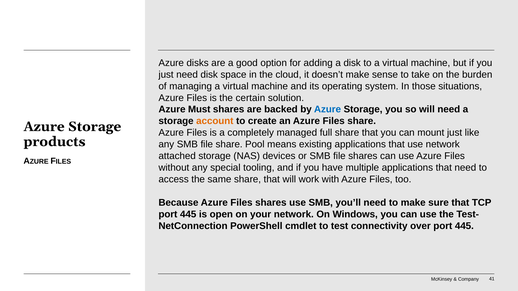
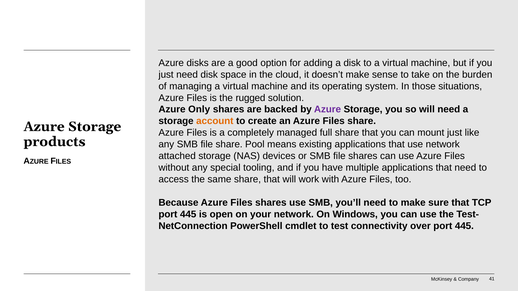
certain: certain -> rugged
Must: Must -> Only
Azure at (327, 110) colour: blue -> purple
